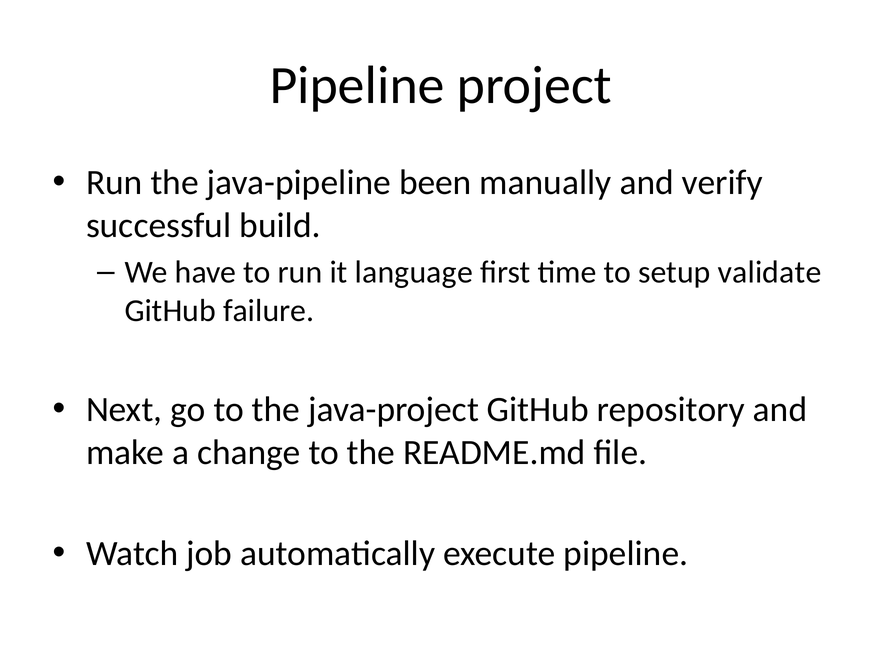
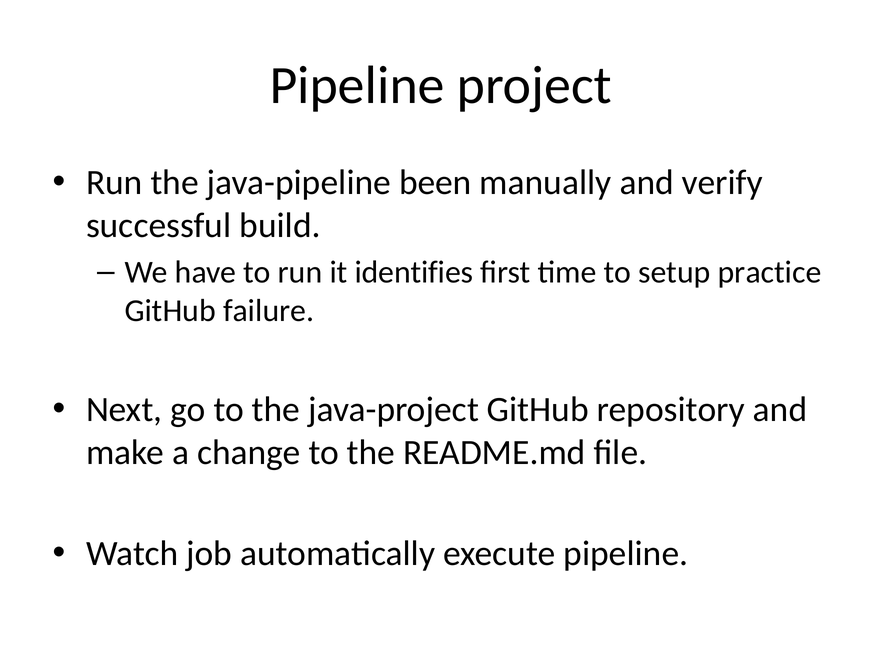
language: language -> identifies
validate: validate -> practice
